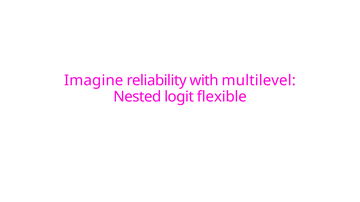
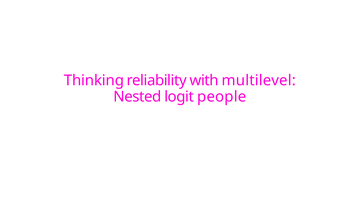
Imagine: Imagine -> Thinking
flexible: flexible -> people
